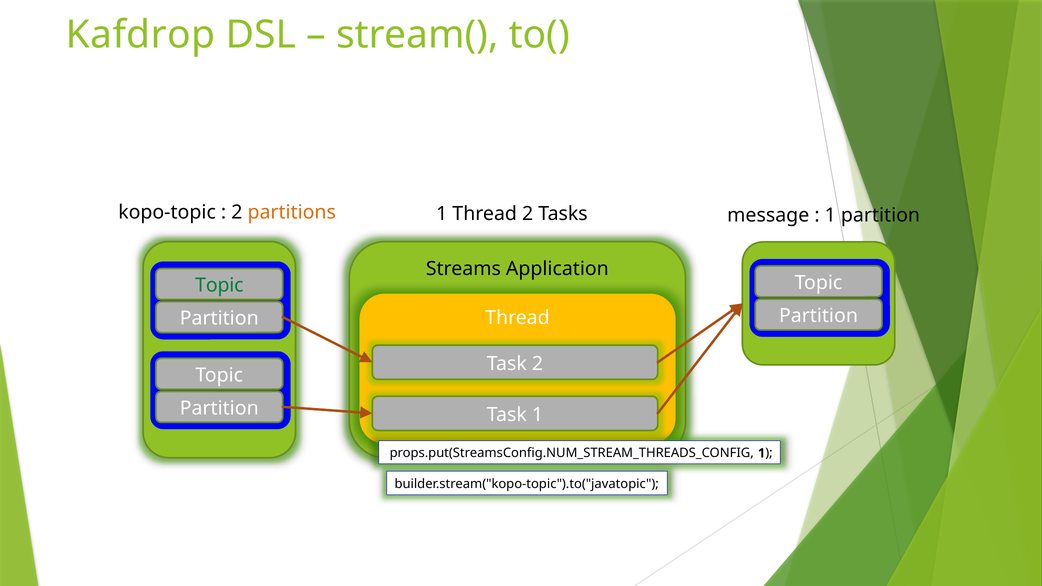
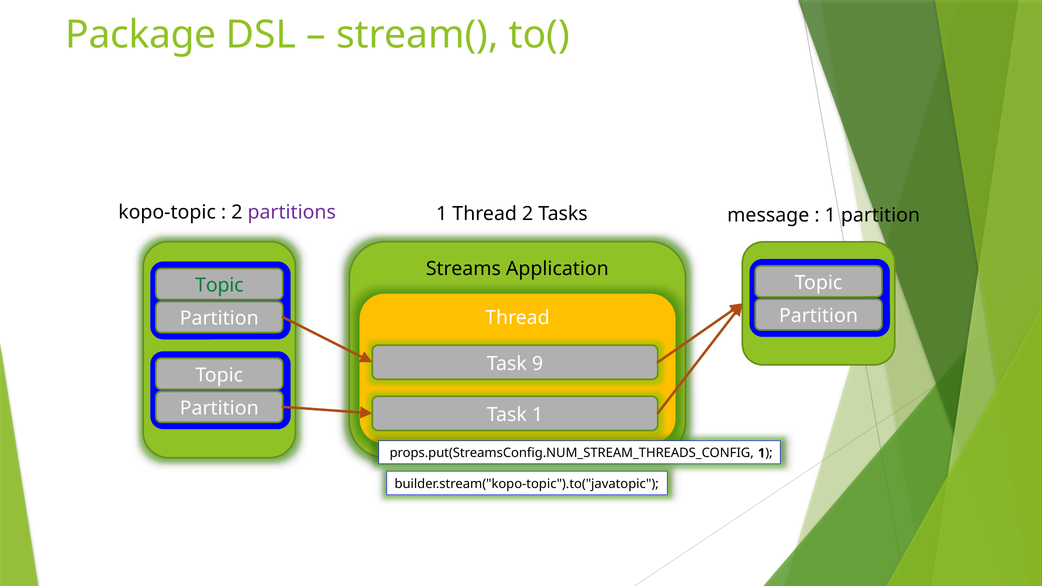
Kafdrop: Kafdrop -> Package
partitions colour: orange -> purple
Task 2: 2 -> 9
